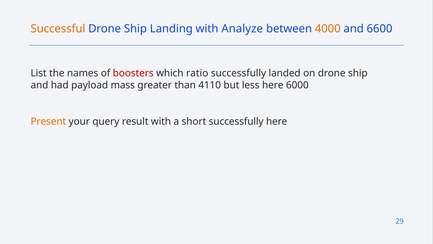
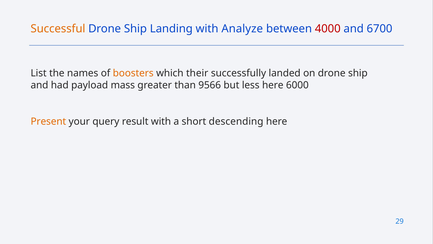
4000 colour: orange -> red
6600: 6600 -> 6700
boosters colour: red -> orange
ratio: ratio -> their
4110: 4110 -> 9566
short successfully: successfully -> descending
